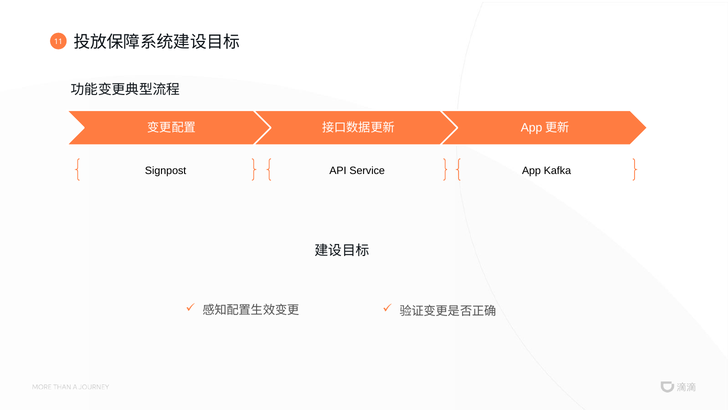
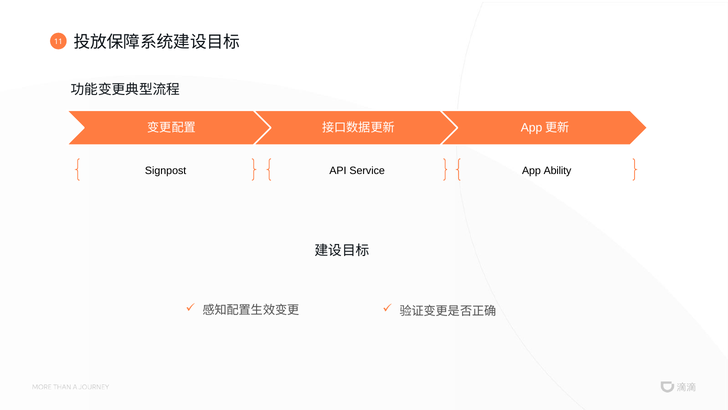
Kafka: Kafka -> Ability
